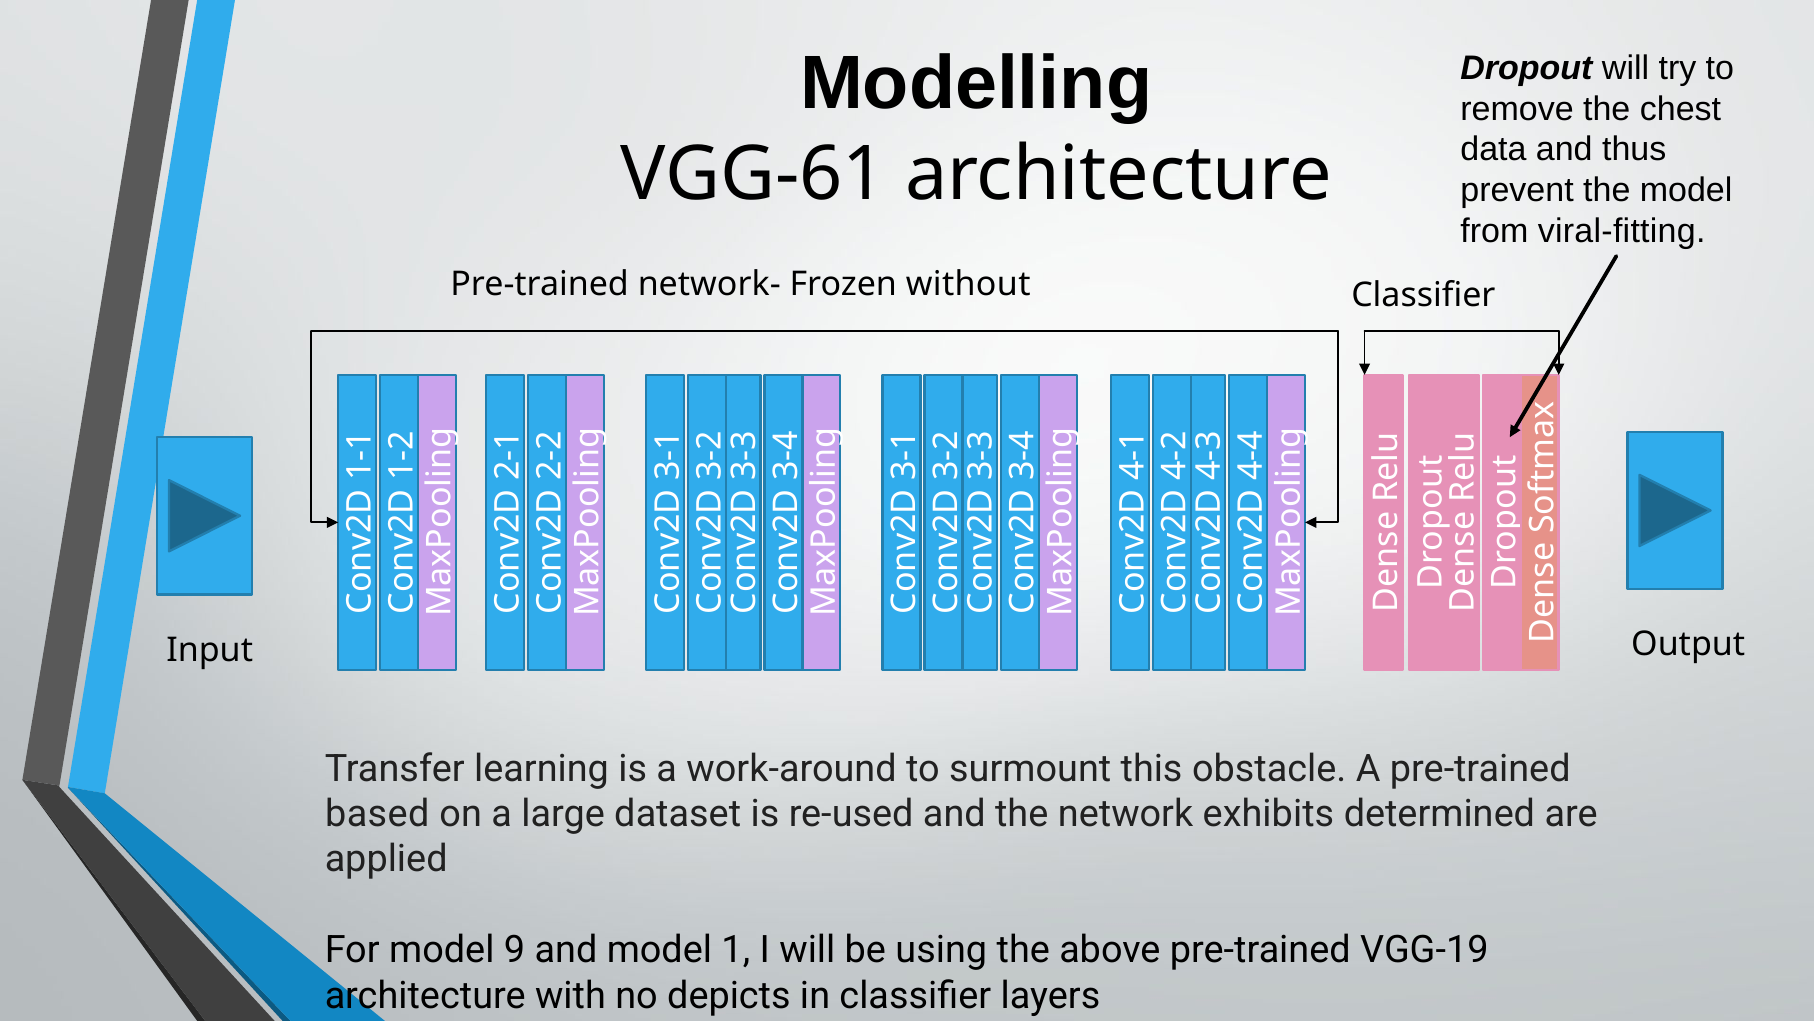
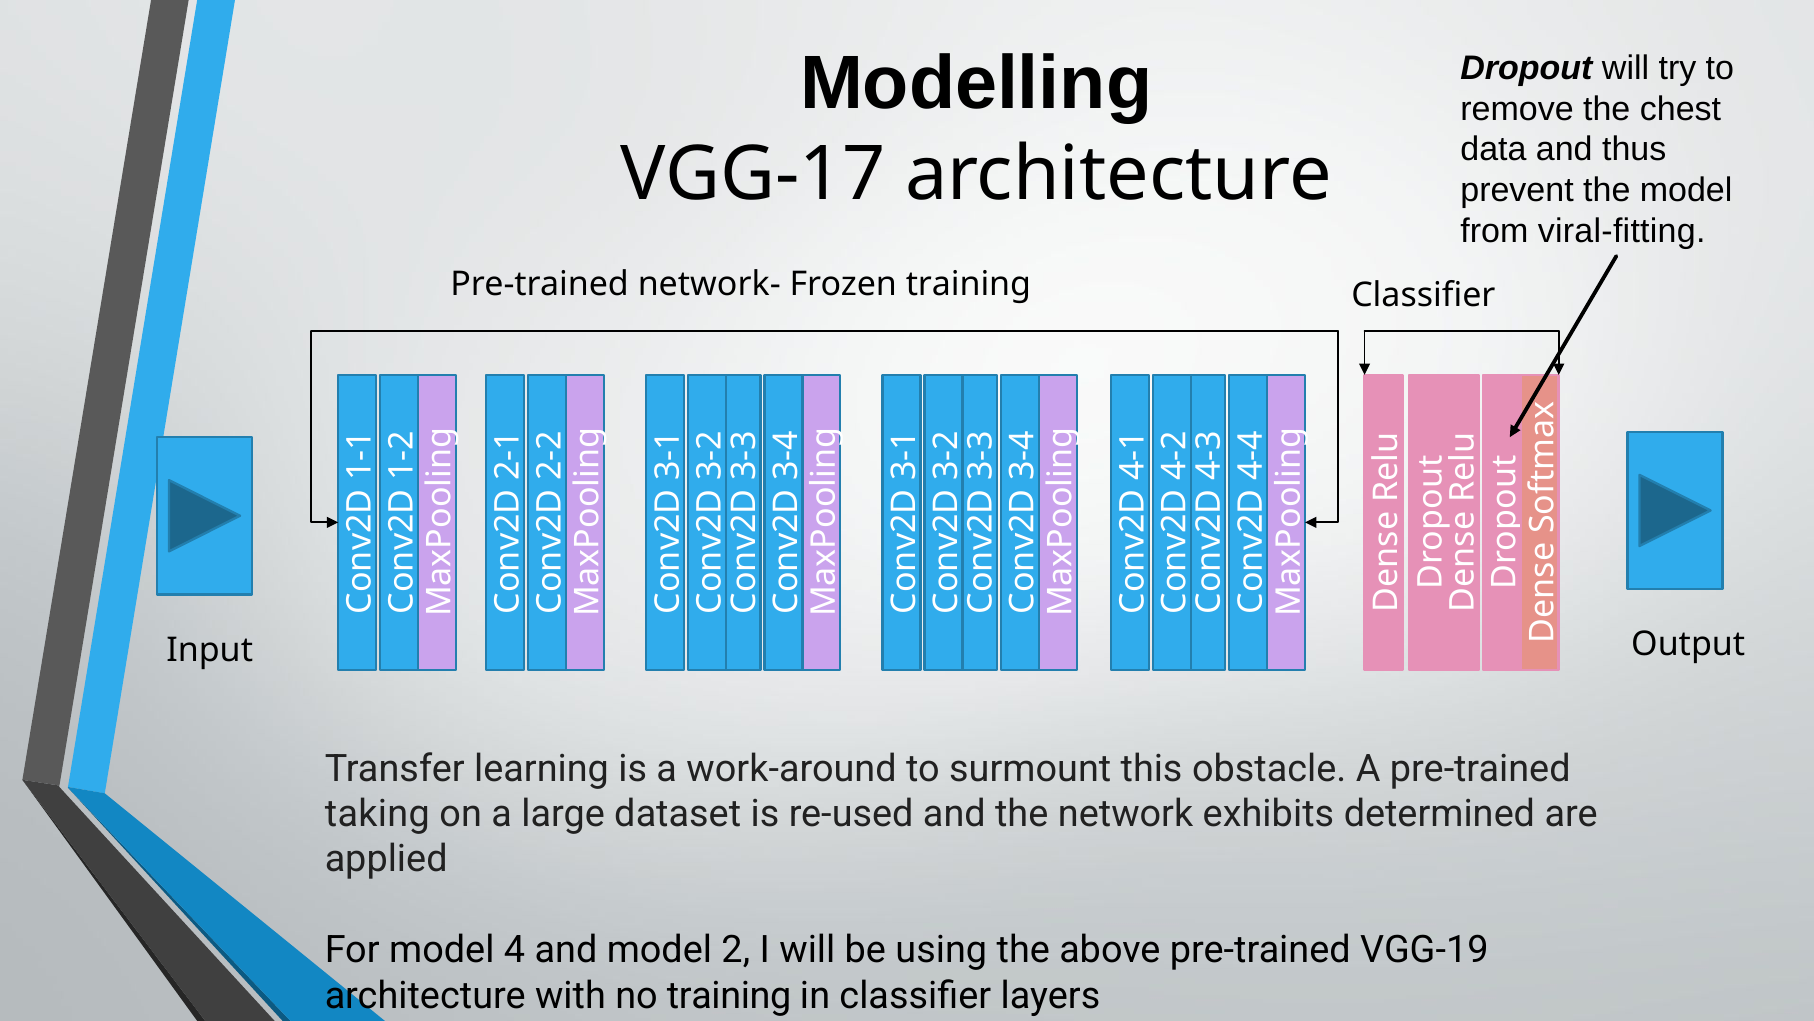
VGG-61: VGG-61 -> VGG-17
Frozen without: without -> training
based: based -> taking
model 9: 9 -> 4
model 1: 1 -> 2
no depicts: depicts -> training
